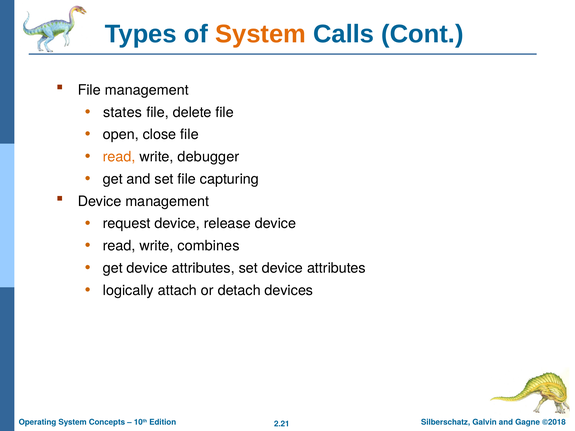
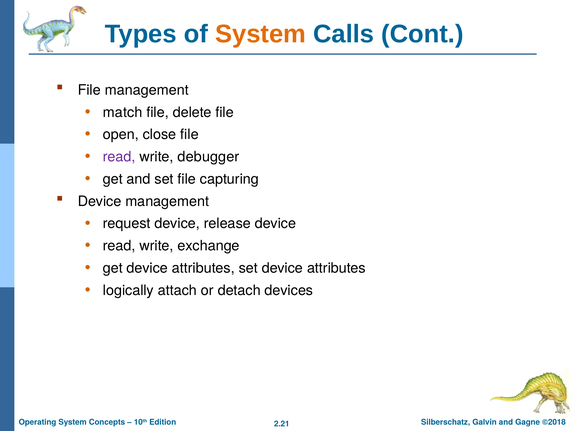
states: states -> match
read at (119, 157) colour: orange -> purple
combines: combines -> exchange
